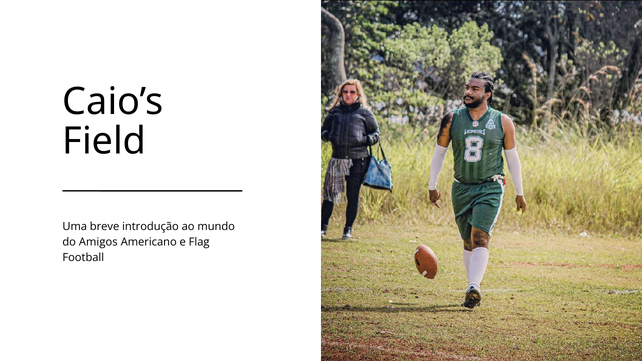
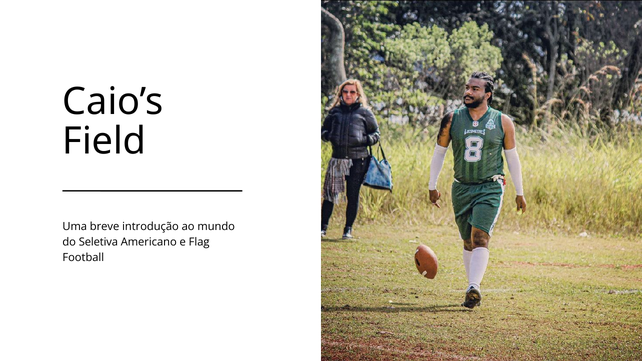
Amigos: Amigos -> Seletiva
